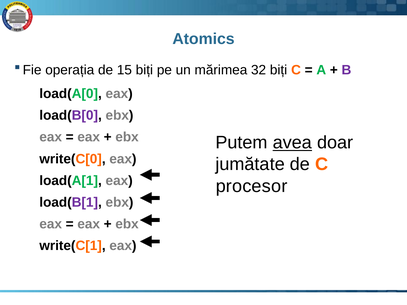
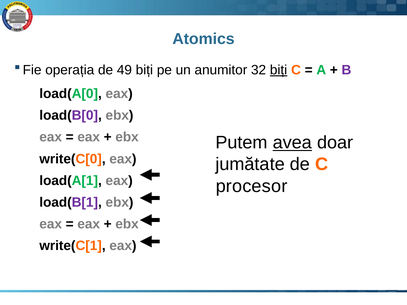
15: 15 -> 49
mărimea: mărimea -> anumitor
biți at (279, 70) underline: none -> present
